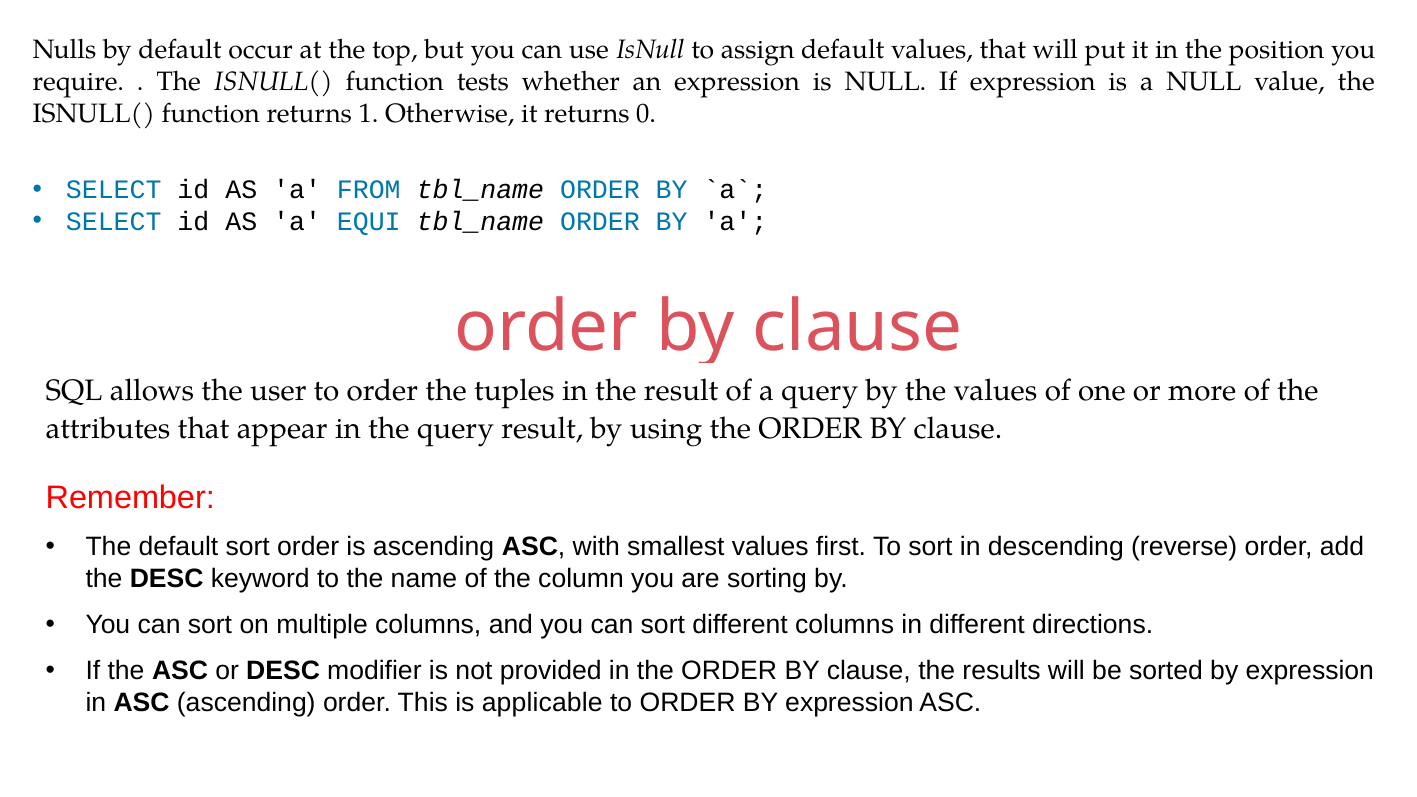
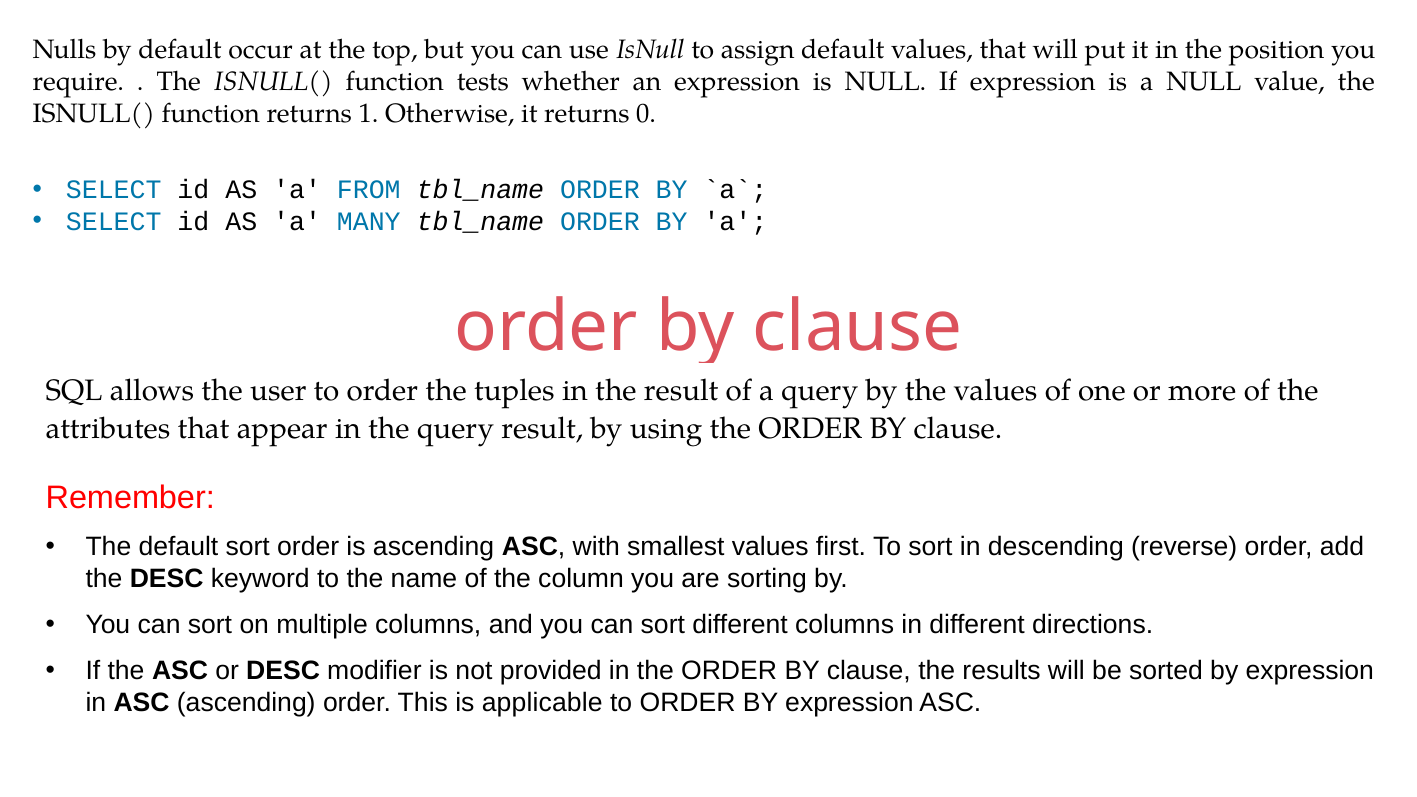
EQUI: EQUI -> MANY
